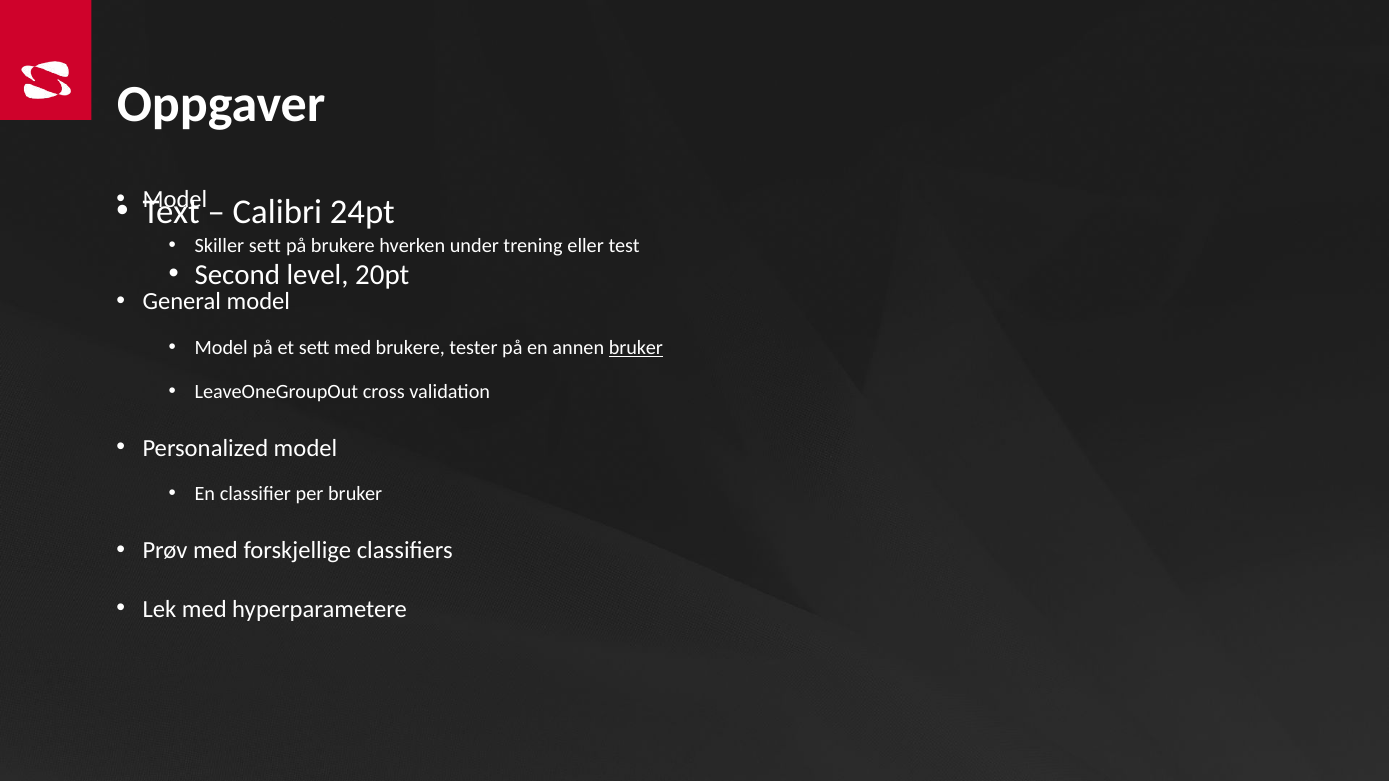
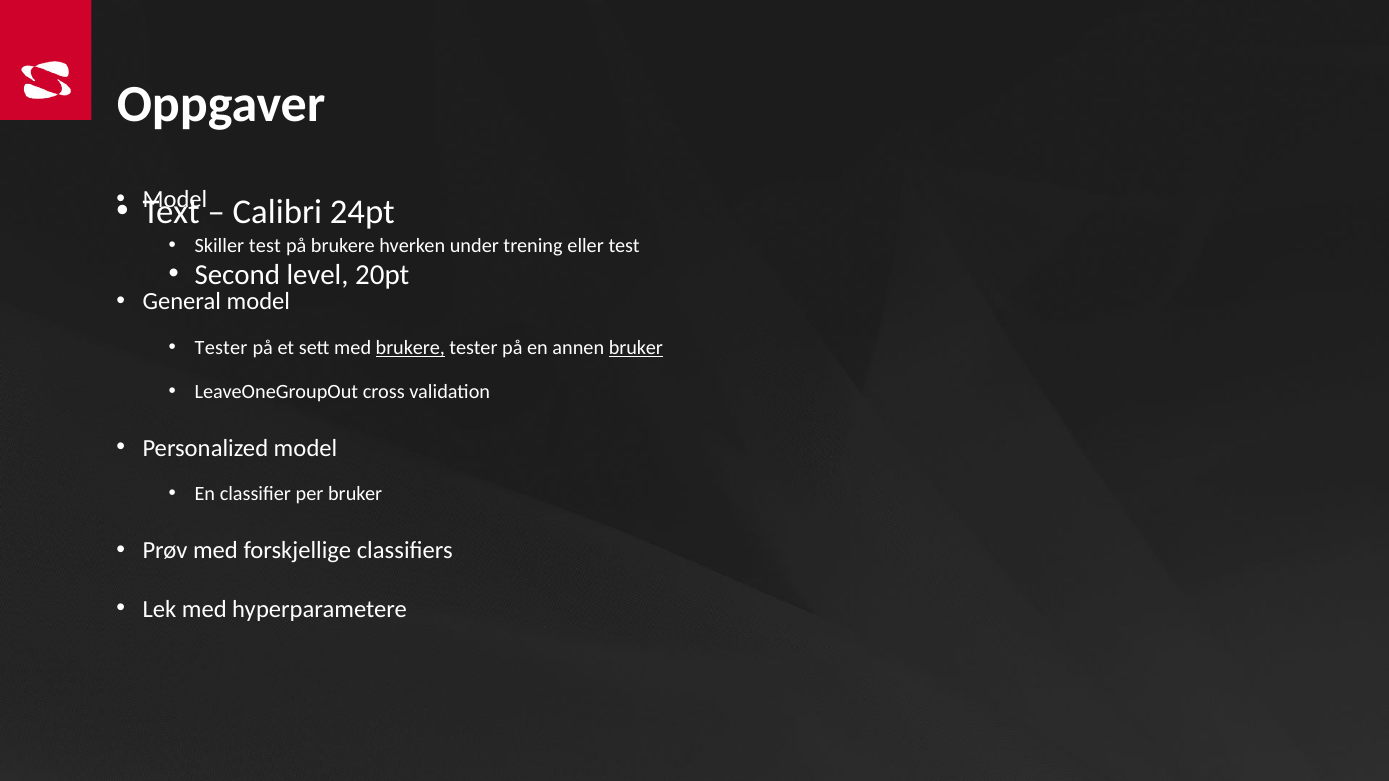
Skiller sett: sett -> test
Model at (221, 348): Model -> Tester
brukere at (410, 348) underline: none -> present
